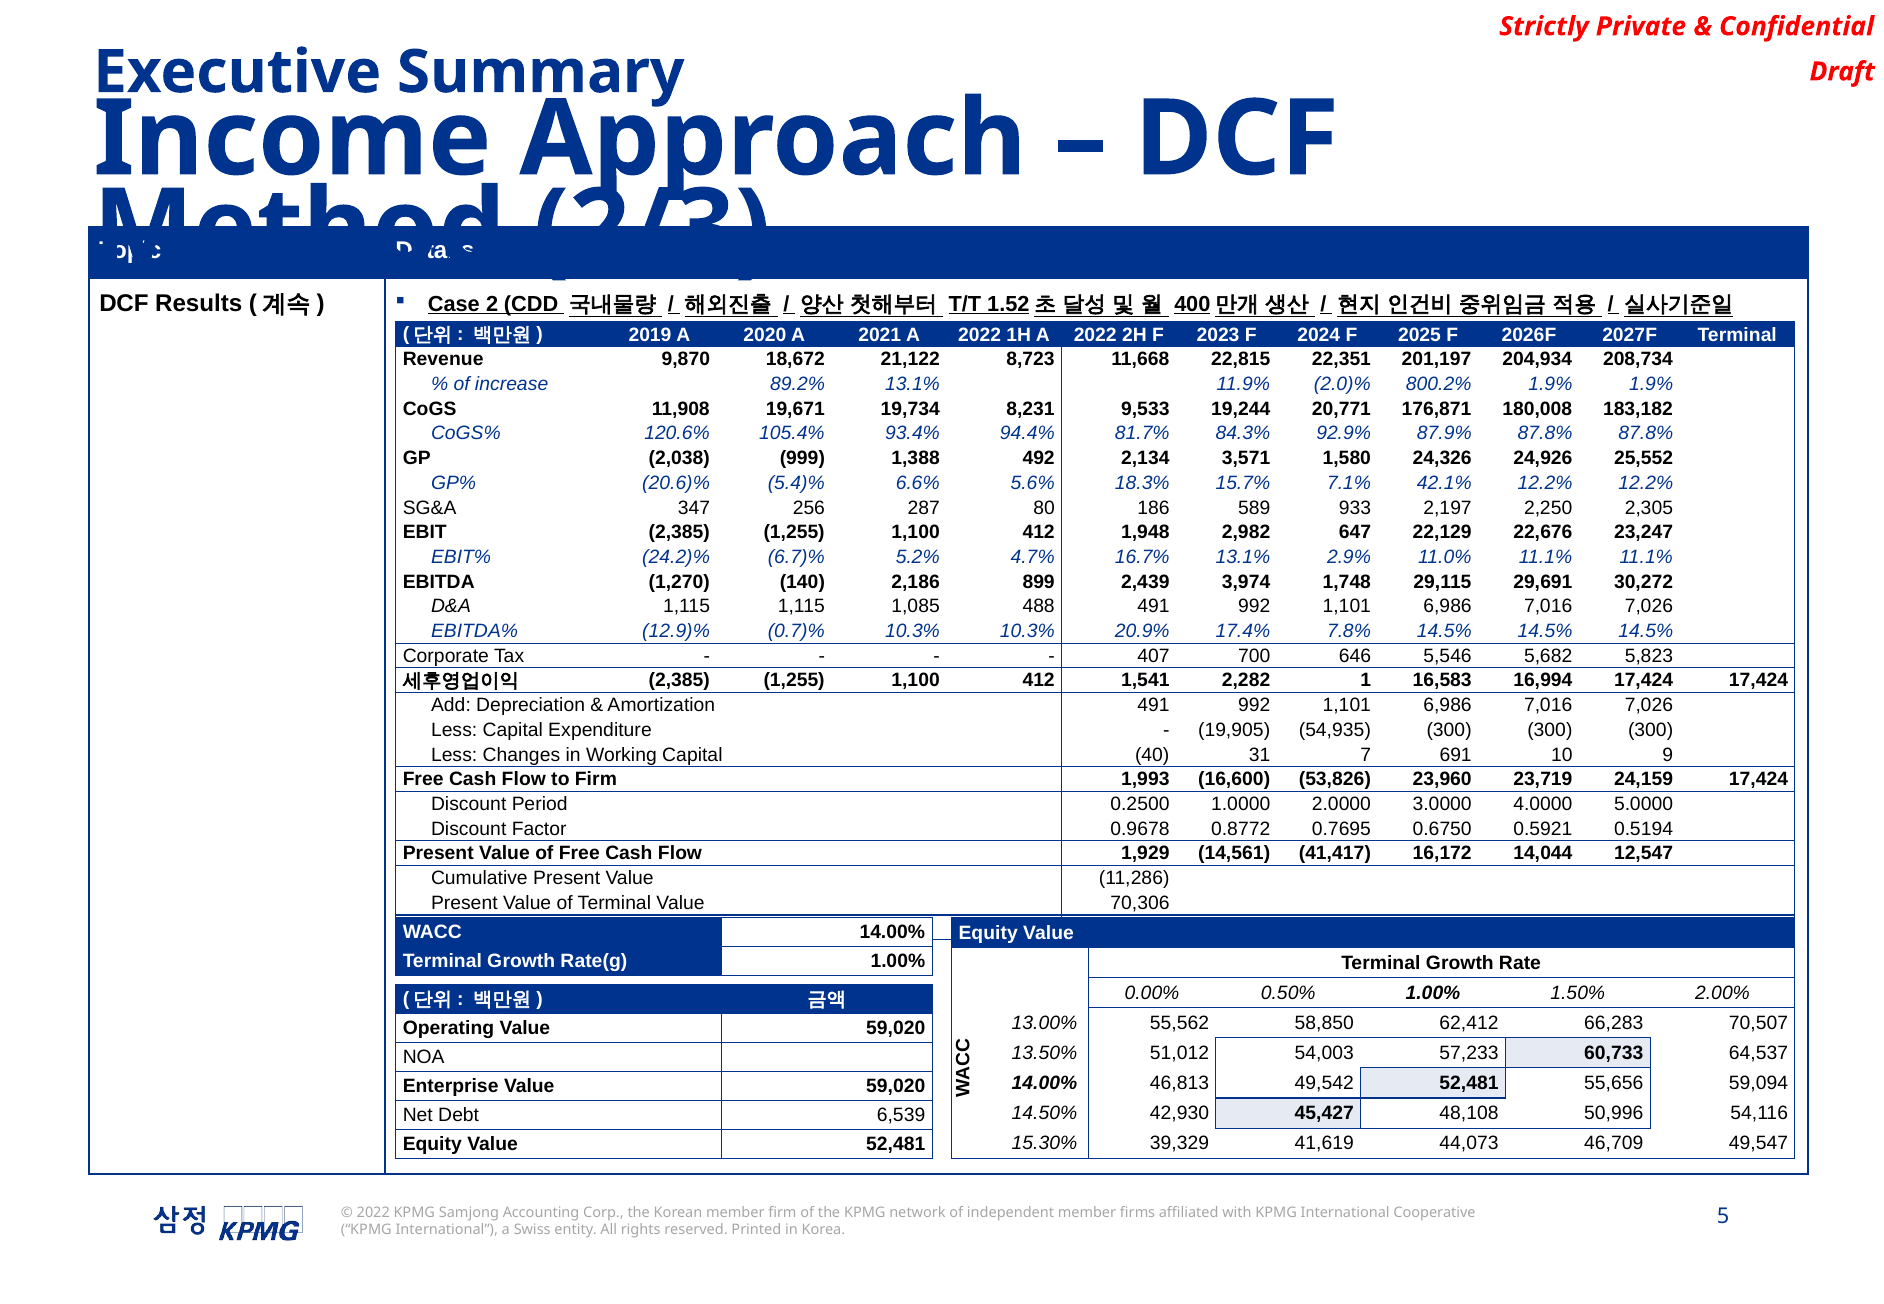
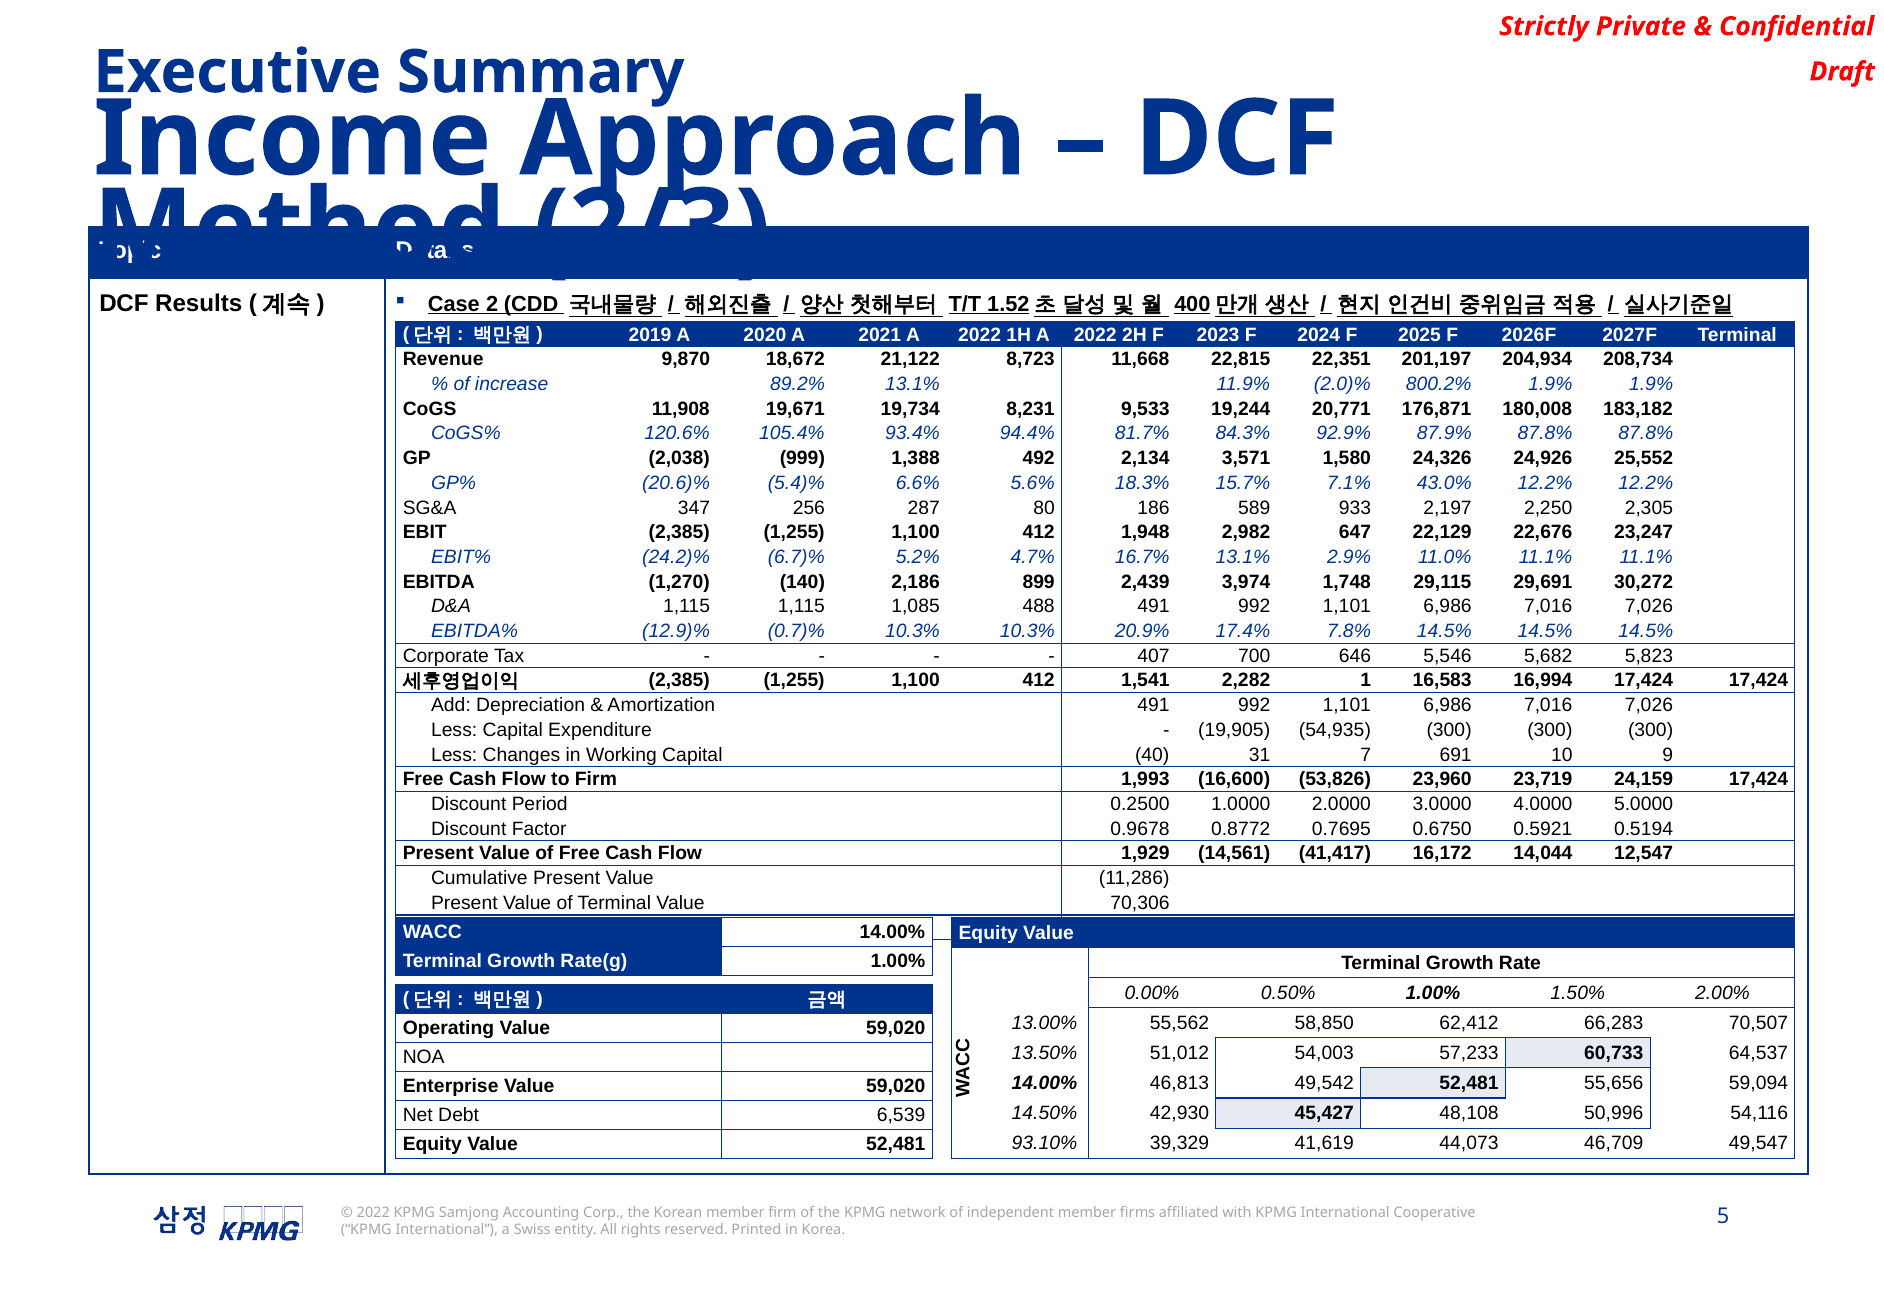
42.1%: 42.1% -> 43.0%
15.30%: 15.30% -> 93.10%
